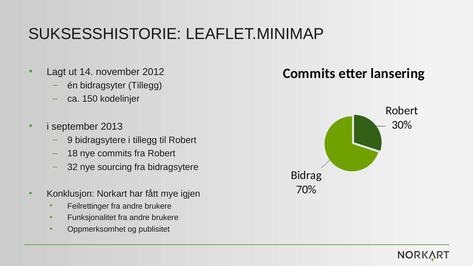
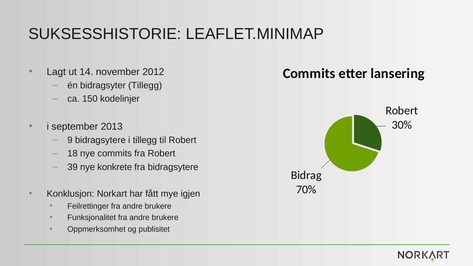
32: 32 -> 39
sourcing: sourcing -> konkrete
